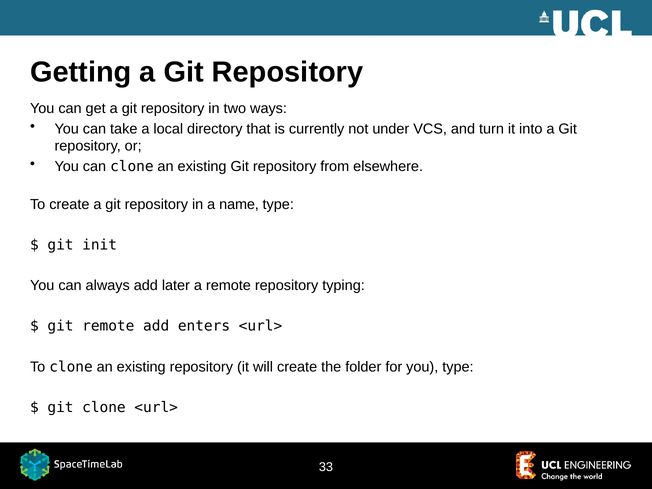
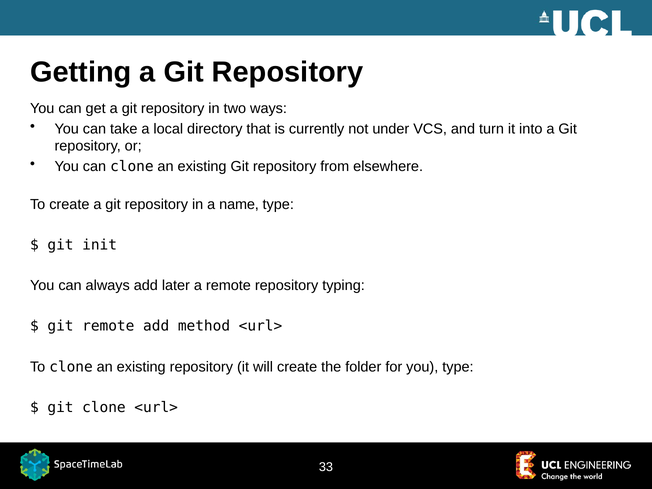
enters: enters -> method
